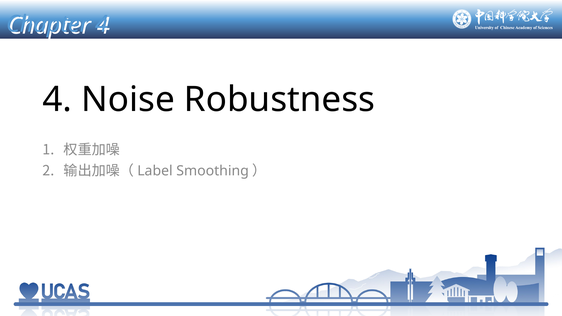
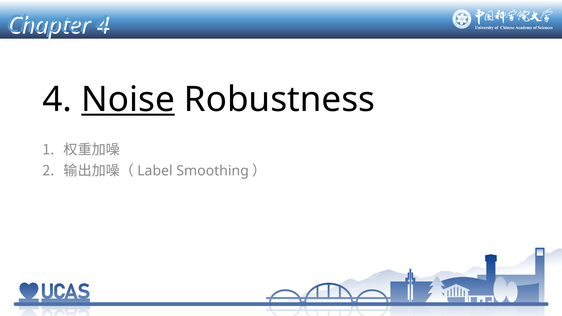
Noise underline: none -> present
